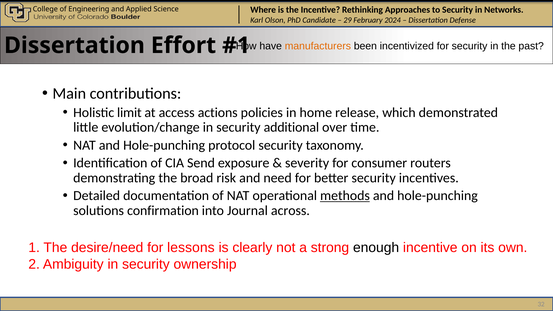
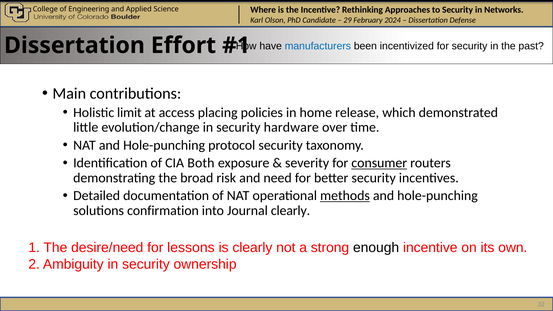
manufacturers colour: orange -> blue
actions: actions -> placing
additional: additional -> hardware
Send: Send -> Both
consumer underline: none -> present
Journal across: across -> clearly
